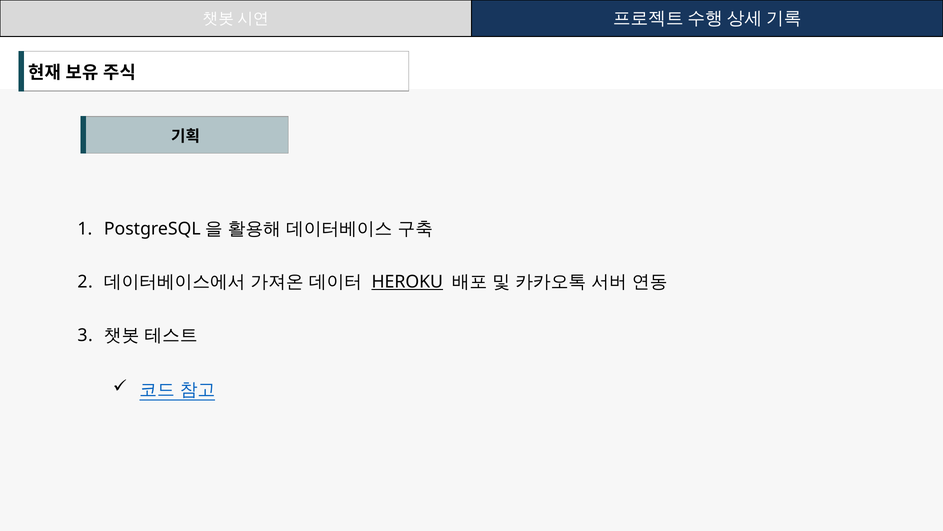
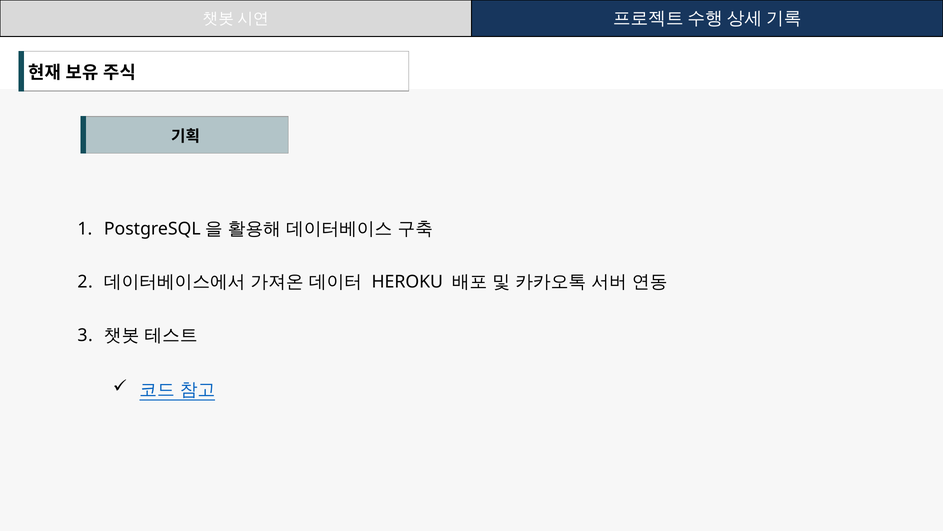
HEROKU underline: present -> none
